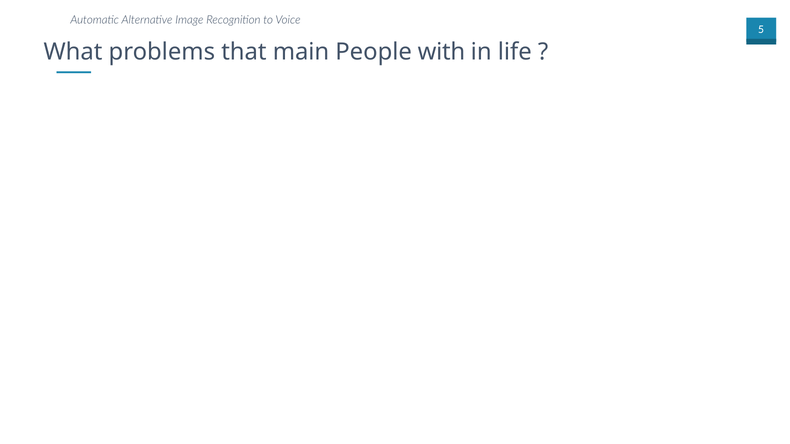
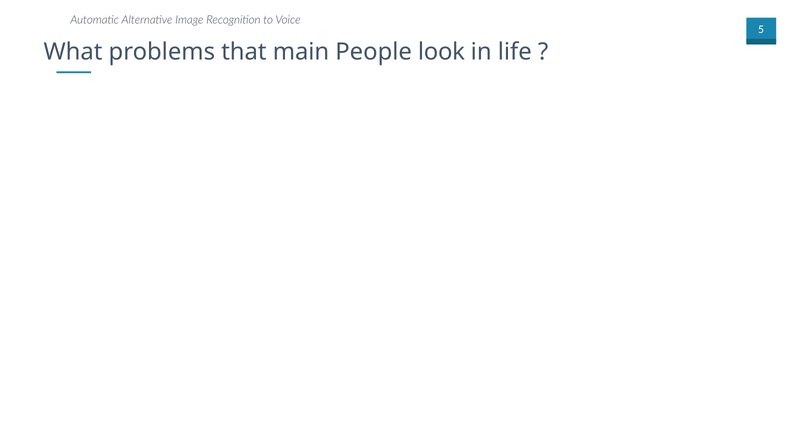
with: with -> look
